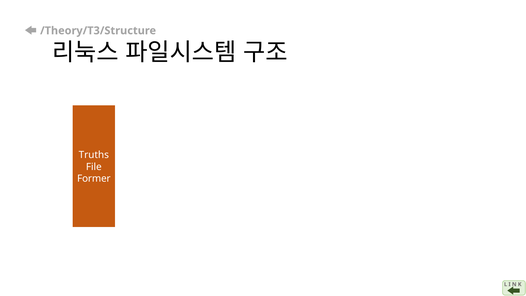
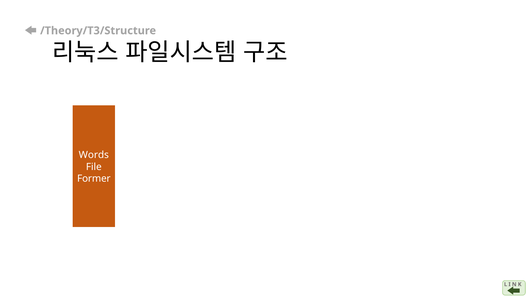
Truths: Truths -> Words
